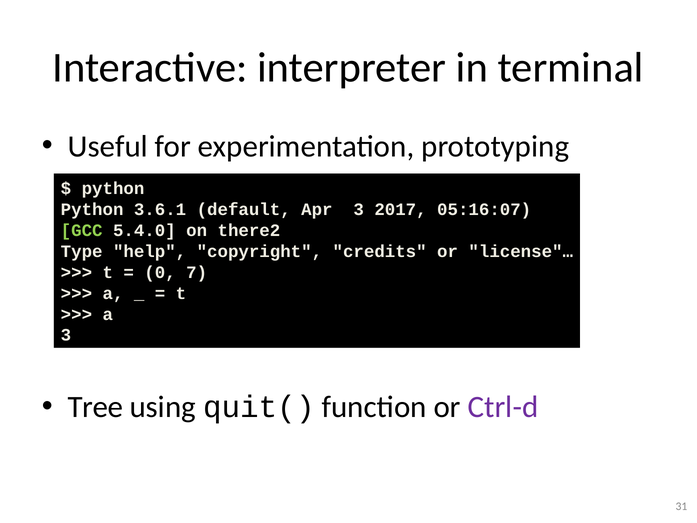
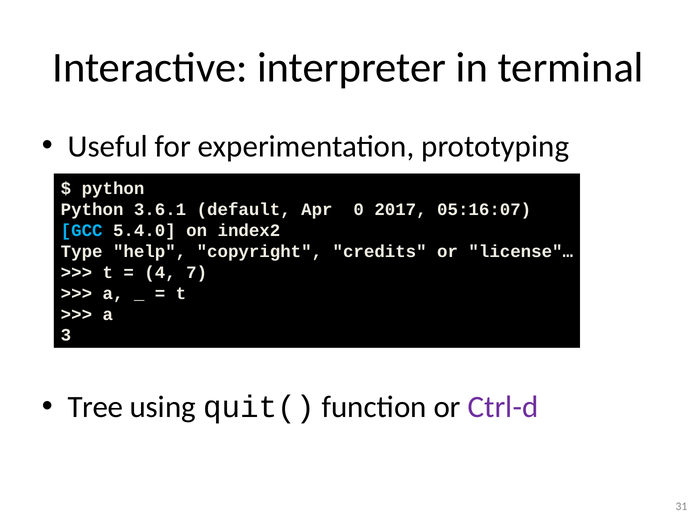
Apr 3: 3 -> 0
GCC colour: light green -> light blue
there2: there2 -> index2
0: 0 -> 4
